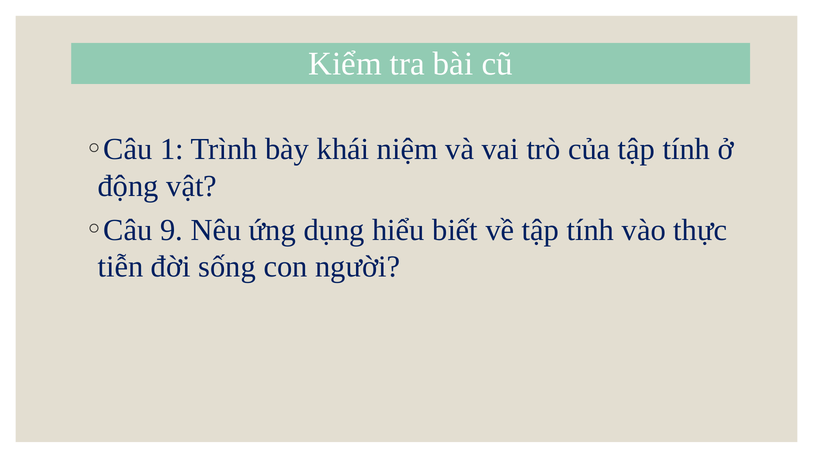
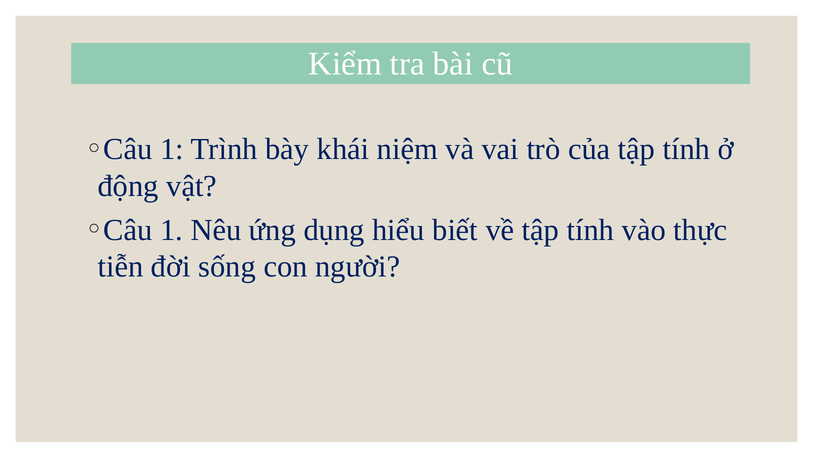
9 at (172, 230): 9 -> 1
